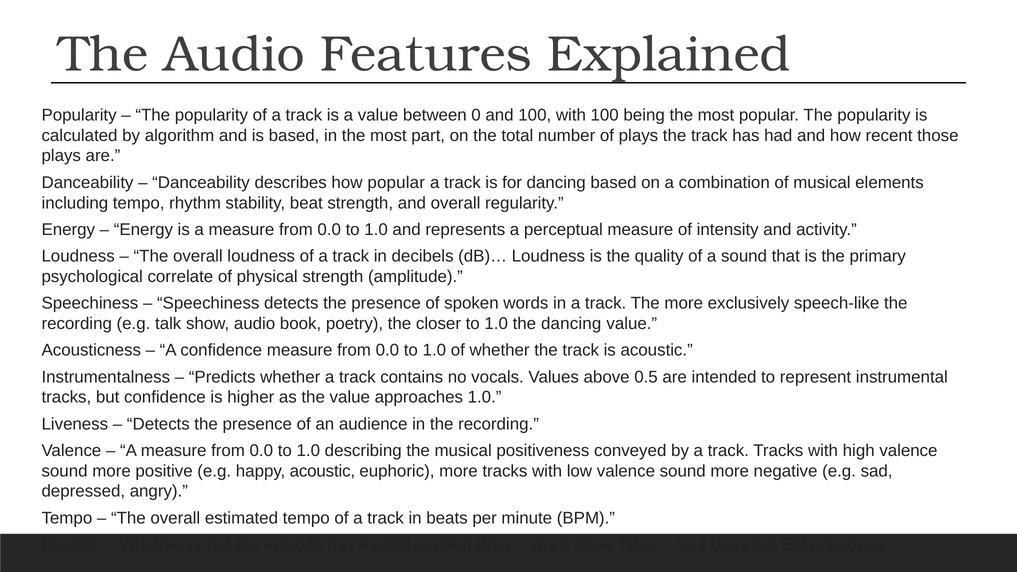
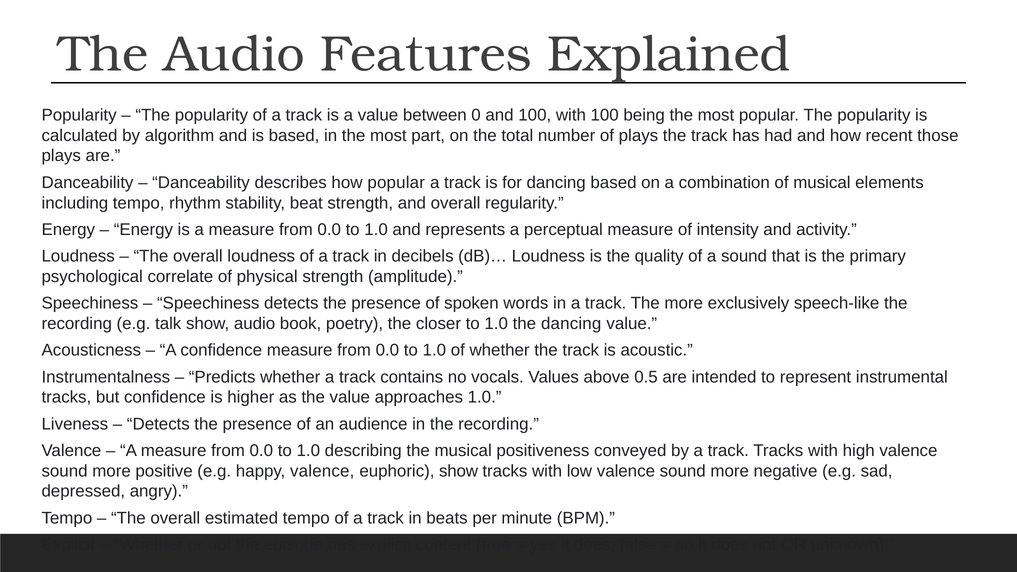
happy acoustic: acoustic -> valence
euphoric more: more -> show
